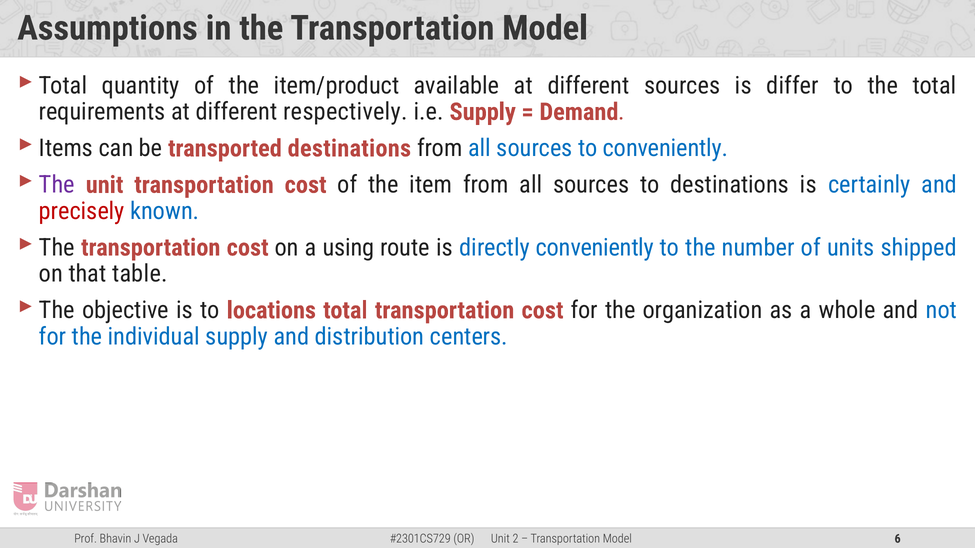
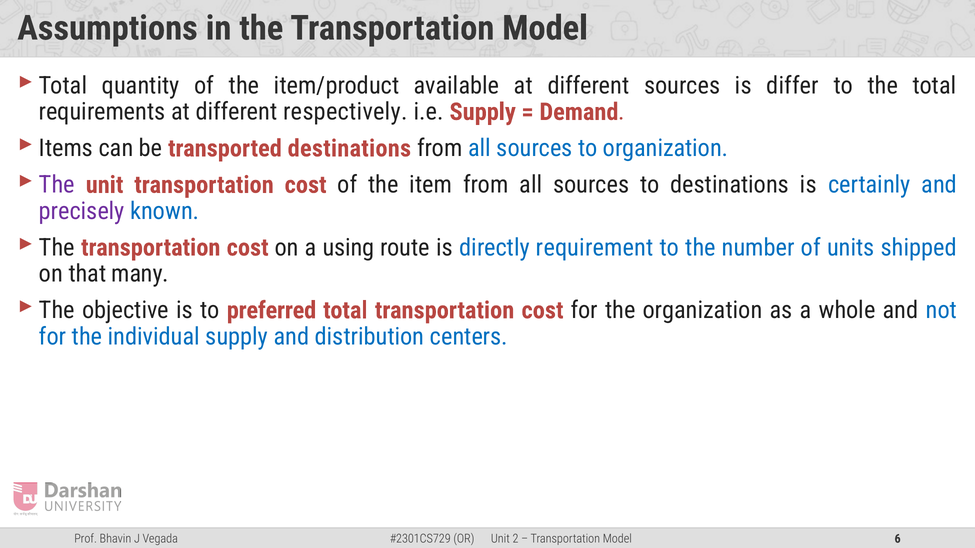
to conveniently: conveniently -> organization
precisely colour: red -> purple
directly conveniently: conveniently -> requirement
table: table -> many
locations: locations -> preferred
